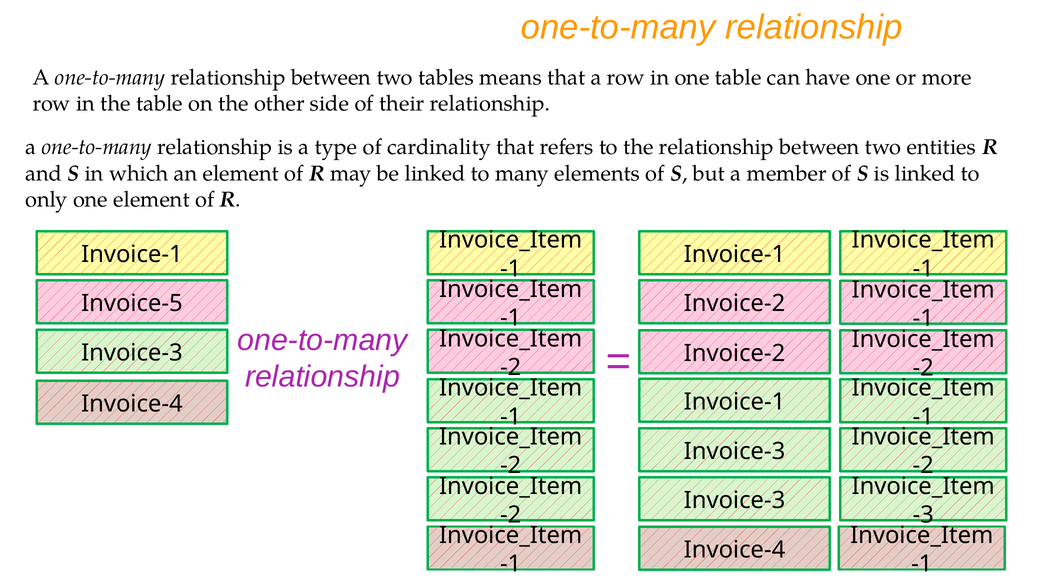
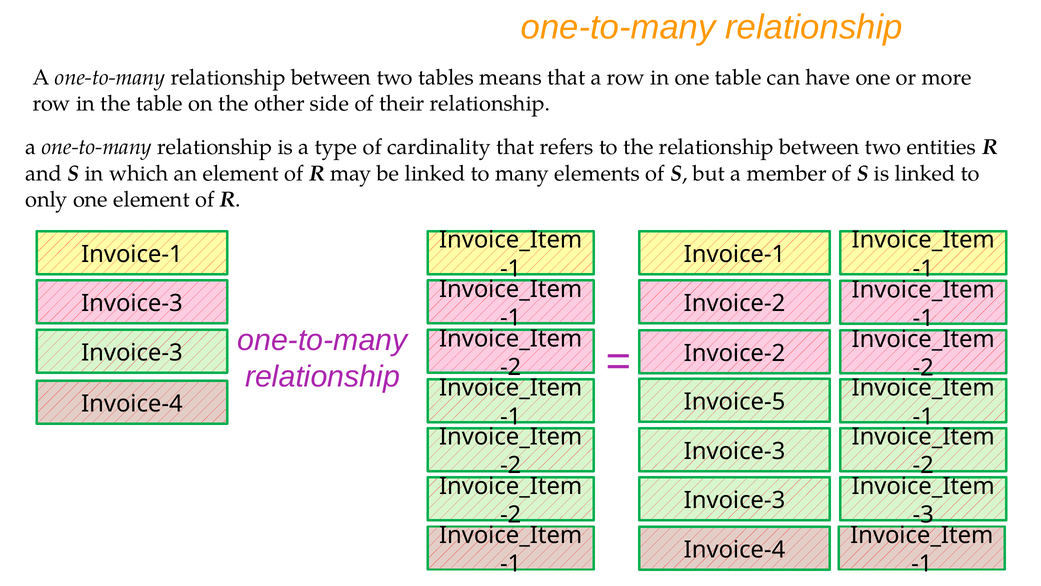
Invoice-5 at (132, 303): Invoice-5 -> Invoice-3
Invoice-1 at (735, 402): Invoice-1 -> Invoice-5
